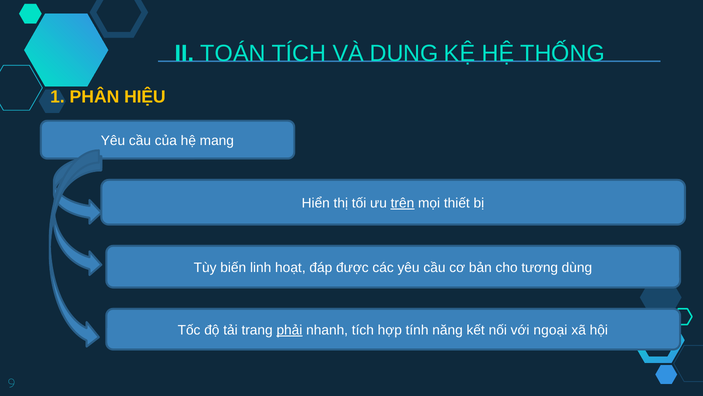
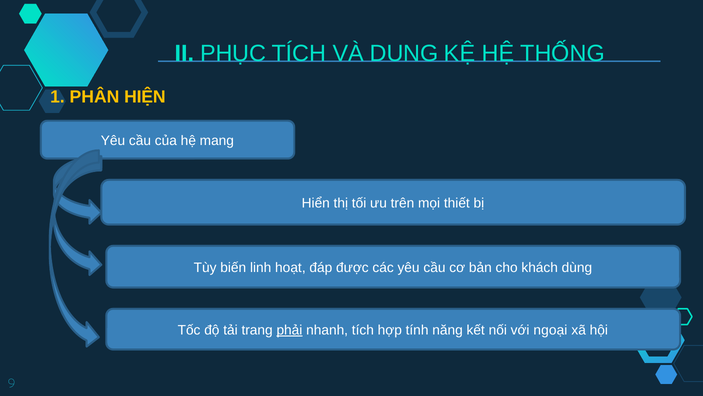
TOÁN: TOÁN -> PHỤC
HIỆU: HIỆU -> HIỆN
trên underline: present -> none
tương: tương -> khách
